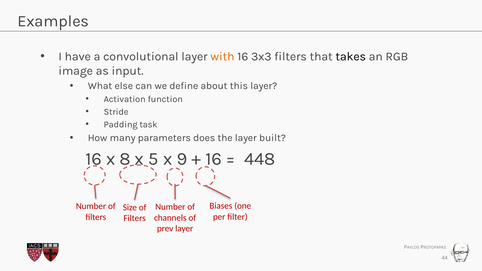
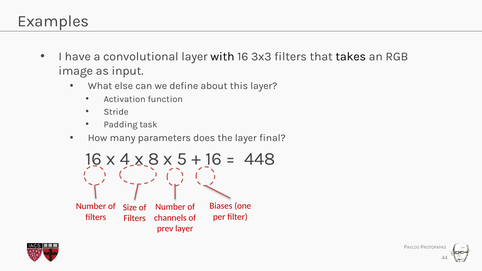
with colour: orange -> black
built: built -> final
8: 8 -> 4
5: 5 -> 8
9: 9 -> 5
